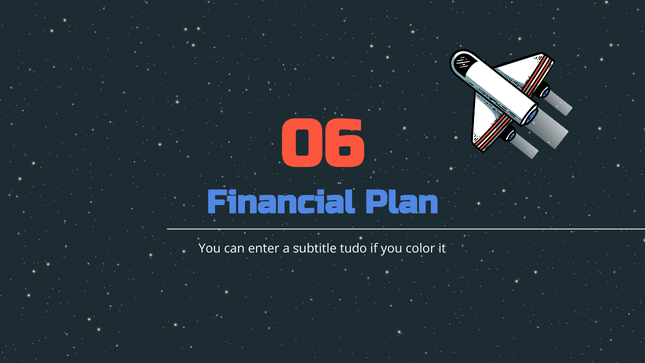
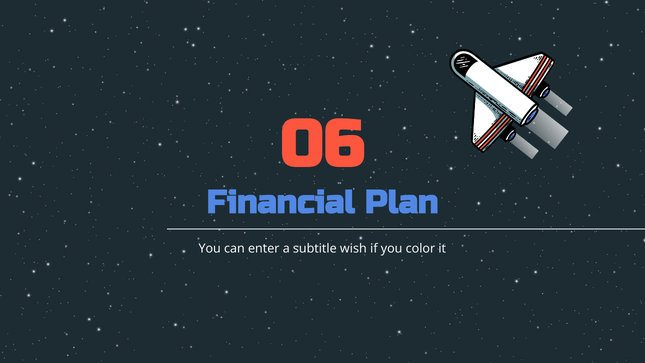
tudo: tudo -> wish
